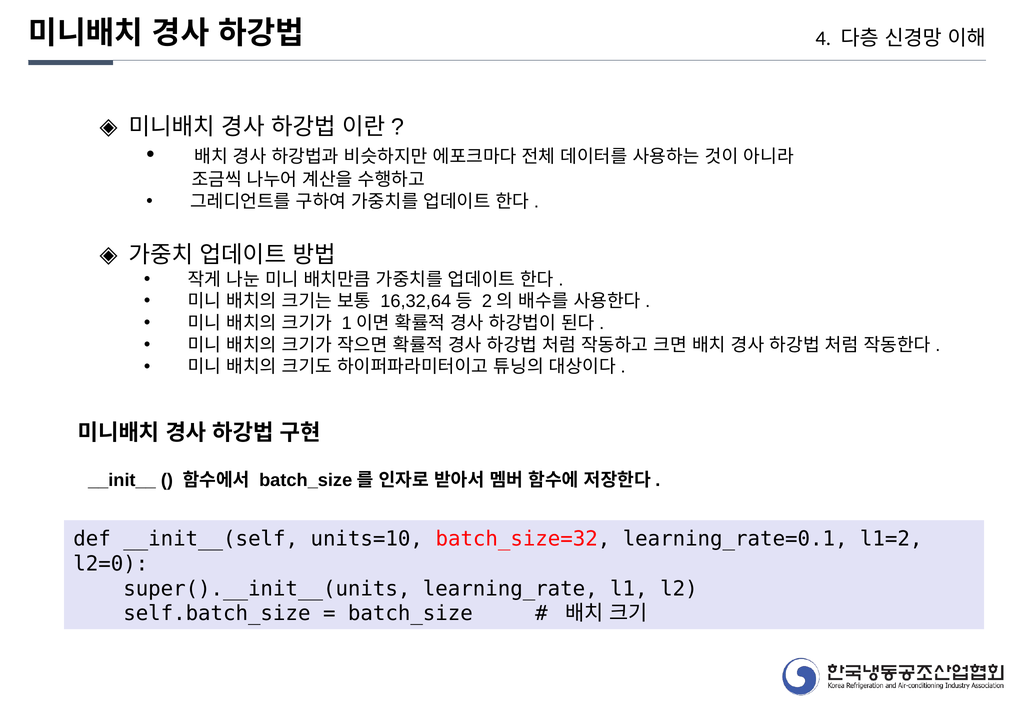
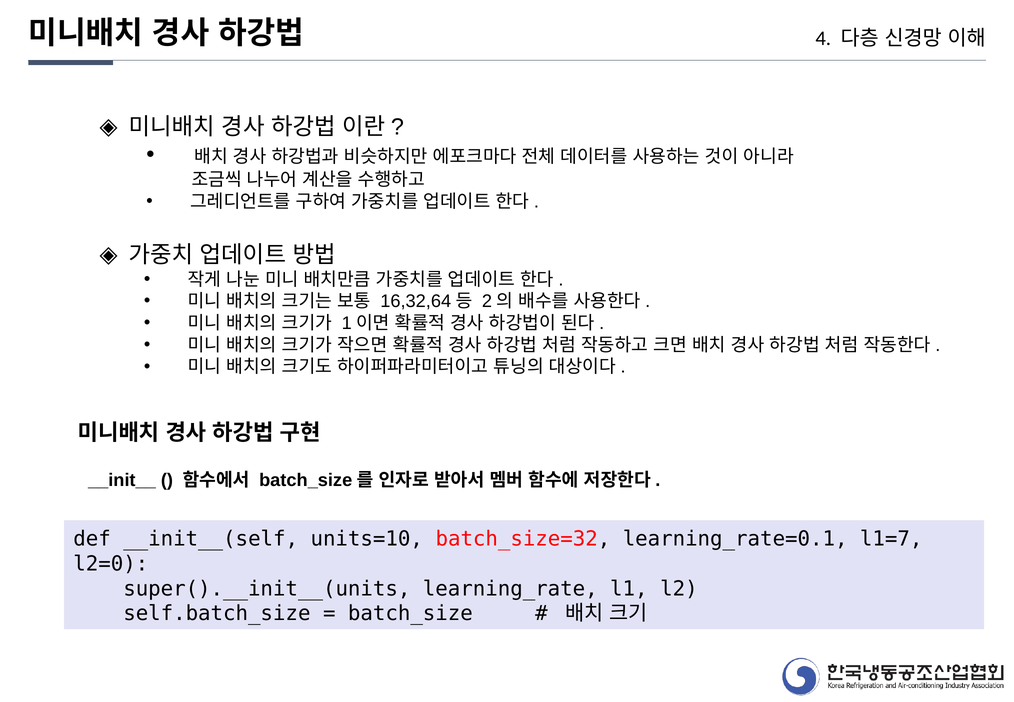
l1=2: l1=2 -> l1=7
